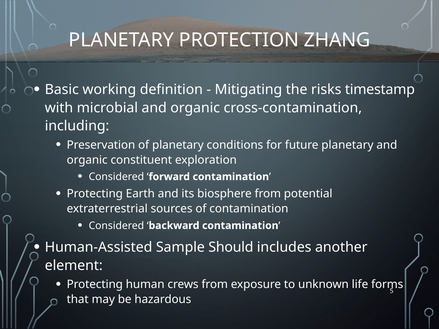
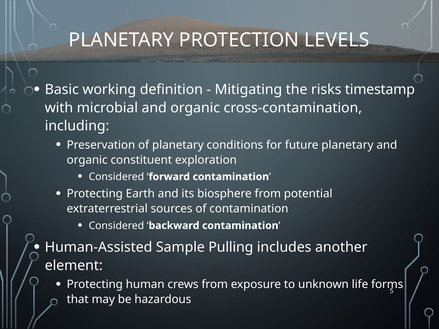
ZHANG: ZHANG -> LEVELS
Should: Should -> Pulling
